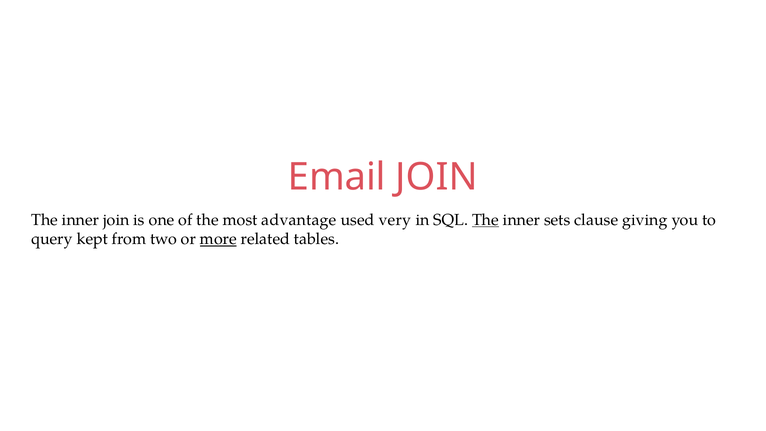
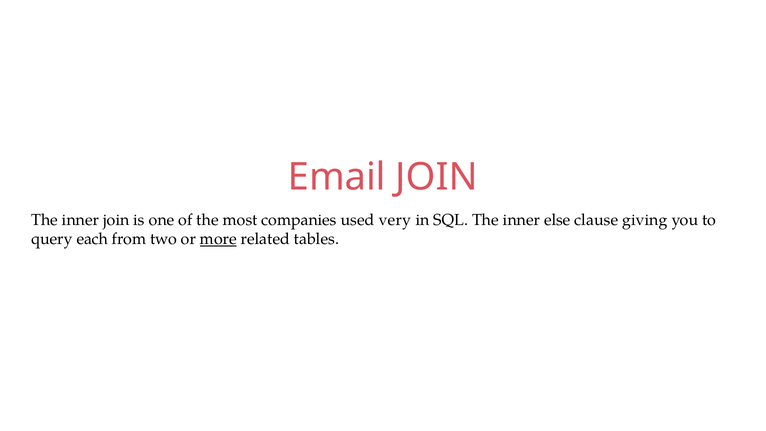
advantage: advantage -> companies
The at (486, 220) underline: present -> none
sets: sets -> else
kept: kept -> each
